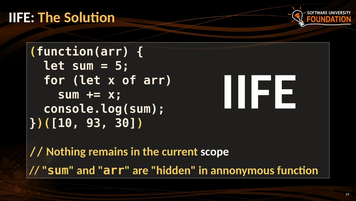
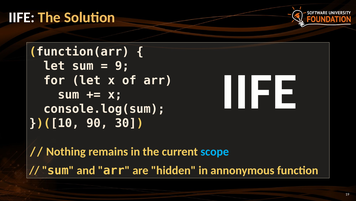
5: 5 -> 9
93: 93 -> 90
scope colour: white -> light blue
